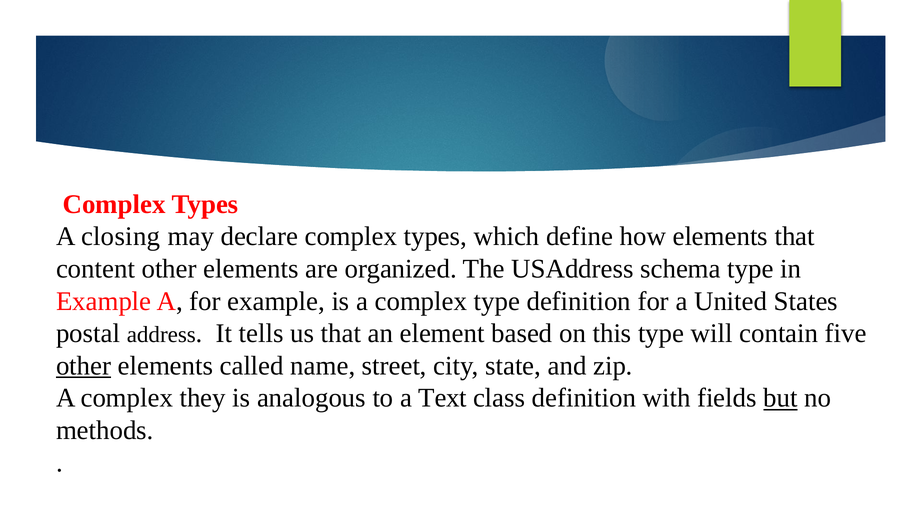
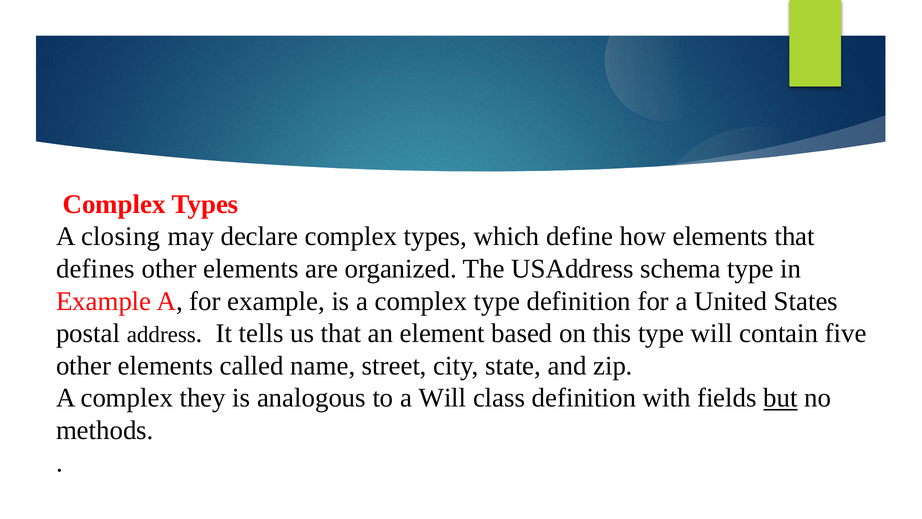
content: content -> defines
other at (84, 365) underline: present -> none
a Text: Text -> Will
